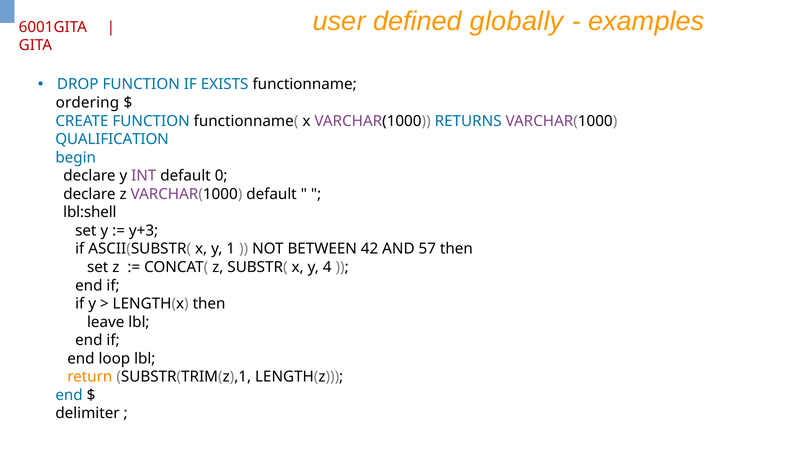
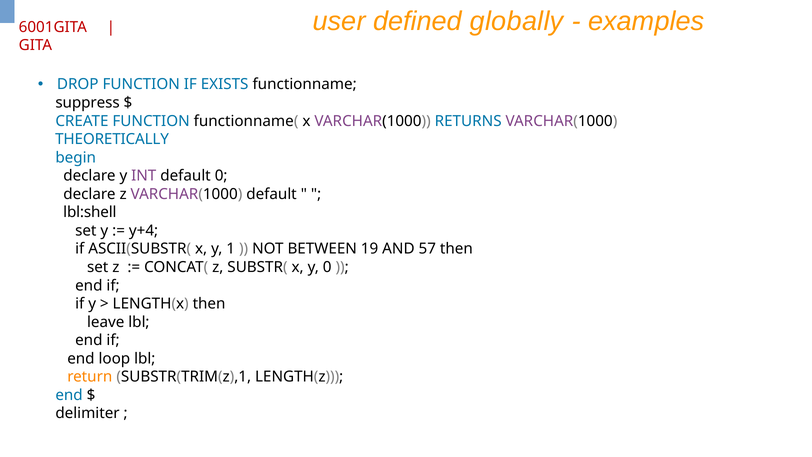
ordering: ordering -> suppress
QUALIFICATION: QUALIFICATION -> THEORETICALLY
y+3: y+3 -> y+4
42: 42 -> 19
y 4: 4 -> 0
